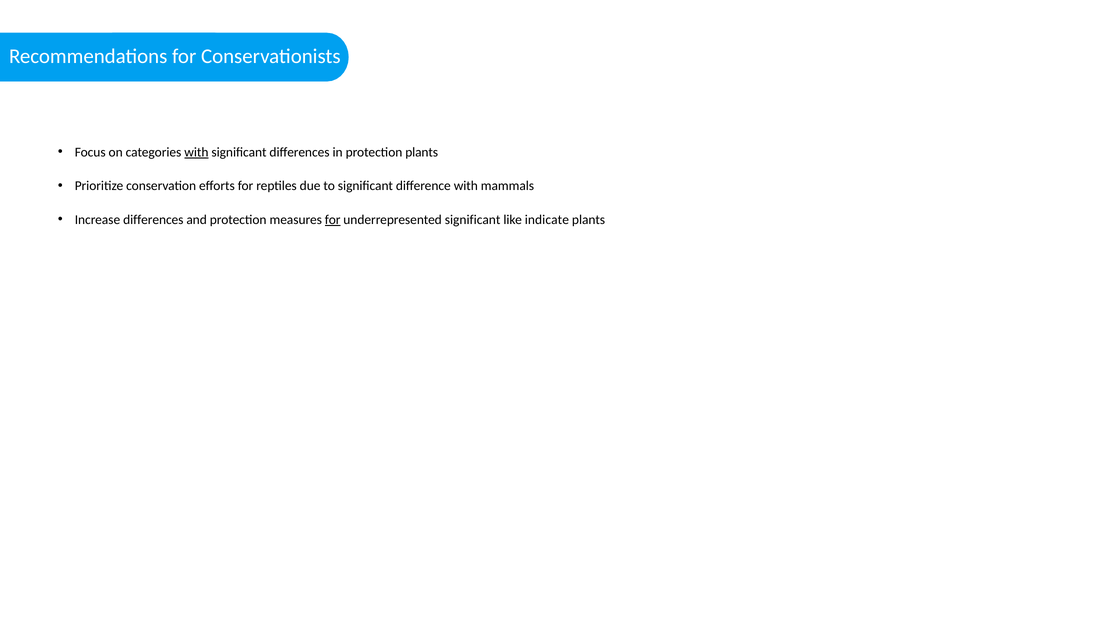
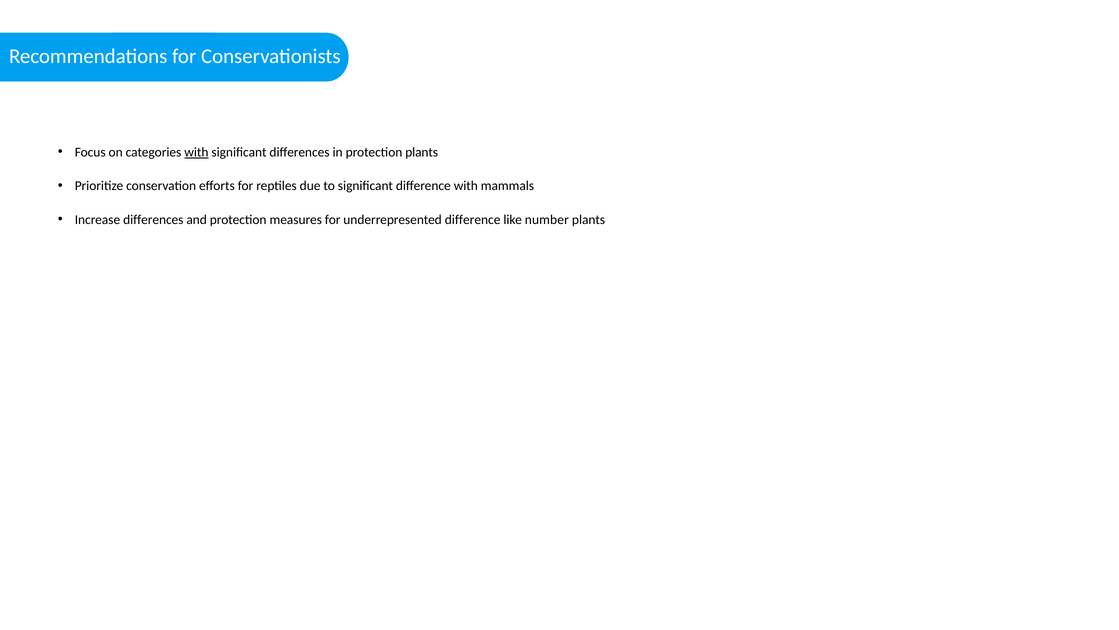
for at (333, 220) underline: present -> none
underrepresented significant: significant -> difference
indicate: indicate -> number
